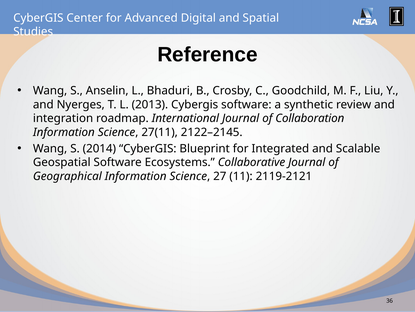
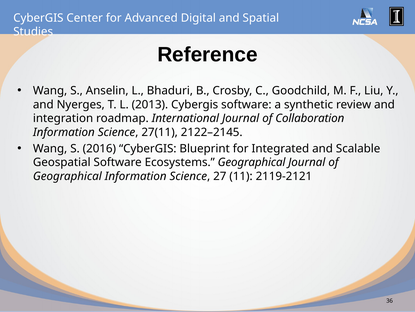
2014: 2014 -> 2016
Ecosystems Collaborative: Collaborative -> Geographical
